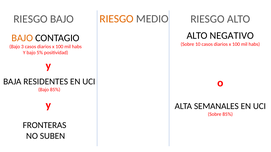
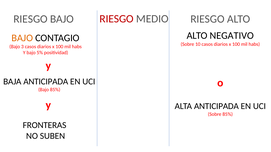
RIESGO at (117, 19) colour: orange -> red
BAJA RESIDENTES: RESIDENTES -> ANTICIPADA
ALTA SEMANALES: SEMANALES -> ANTICIPADA
